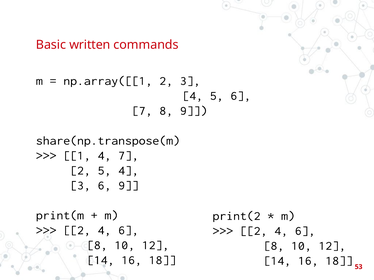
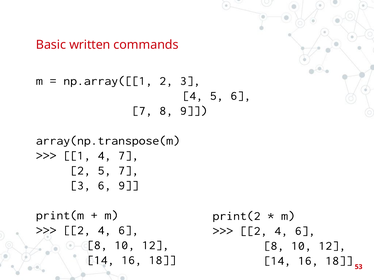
share(np.transpose(m: share(np.transpose(m -> array(np.transpose(m
5 4: 4 -> 7
